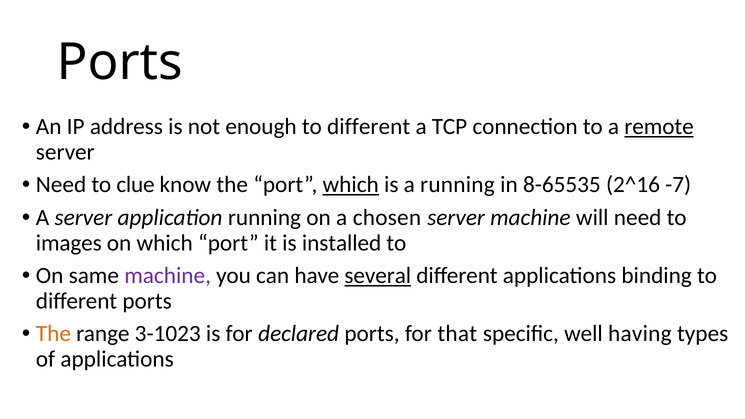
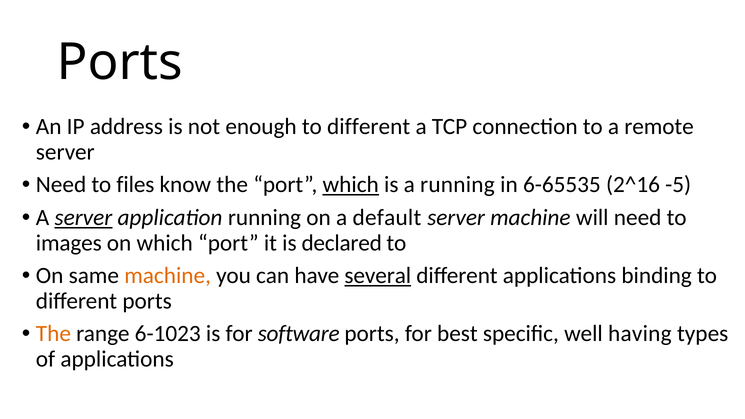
remote underline: present -> none
clue: clue -> files
8-65535: 8-65535 -> 6-65535
-7: -7 -> -5
server at (83, 218) underline: none -> present
chosen: chosen -> default
installed: installed -> declared
machine at (168, 276) colour: purple -> orange
3-1023: 3-1023 -> 6-1023
declared: declared -> software
that: that -> best
